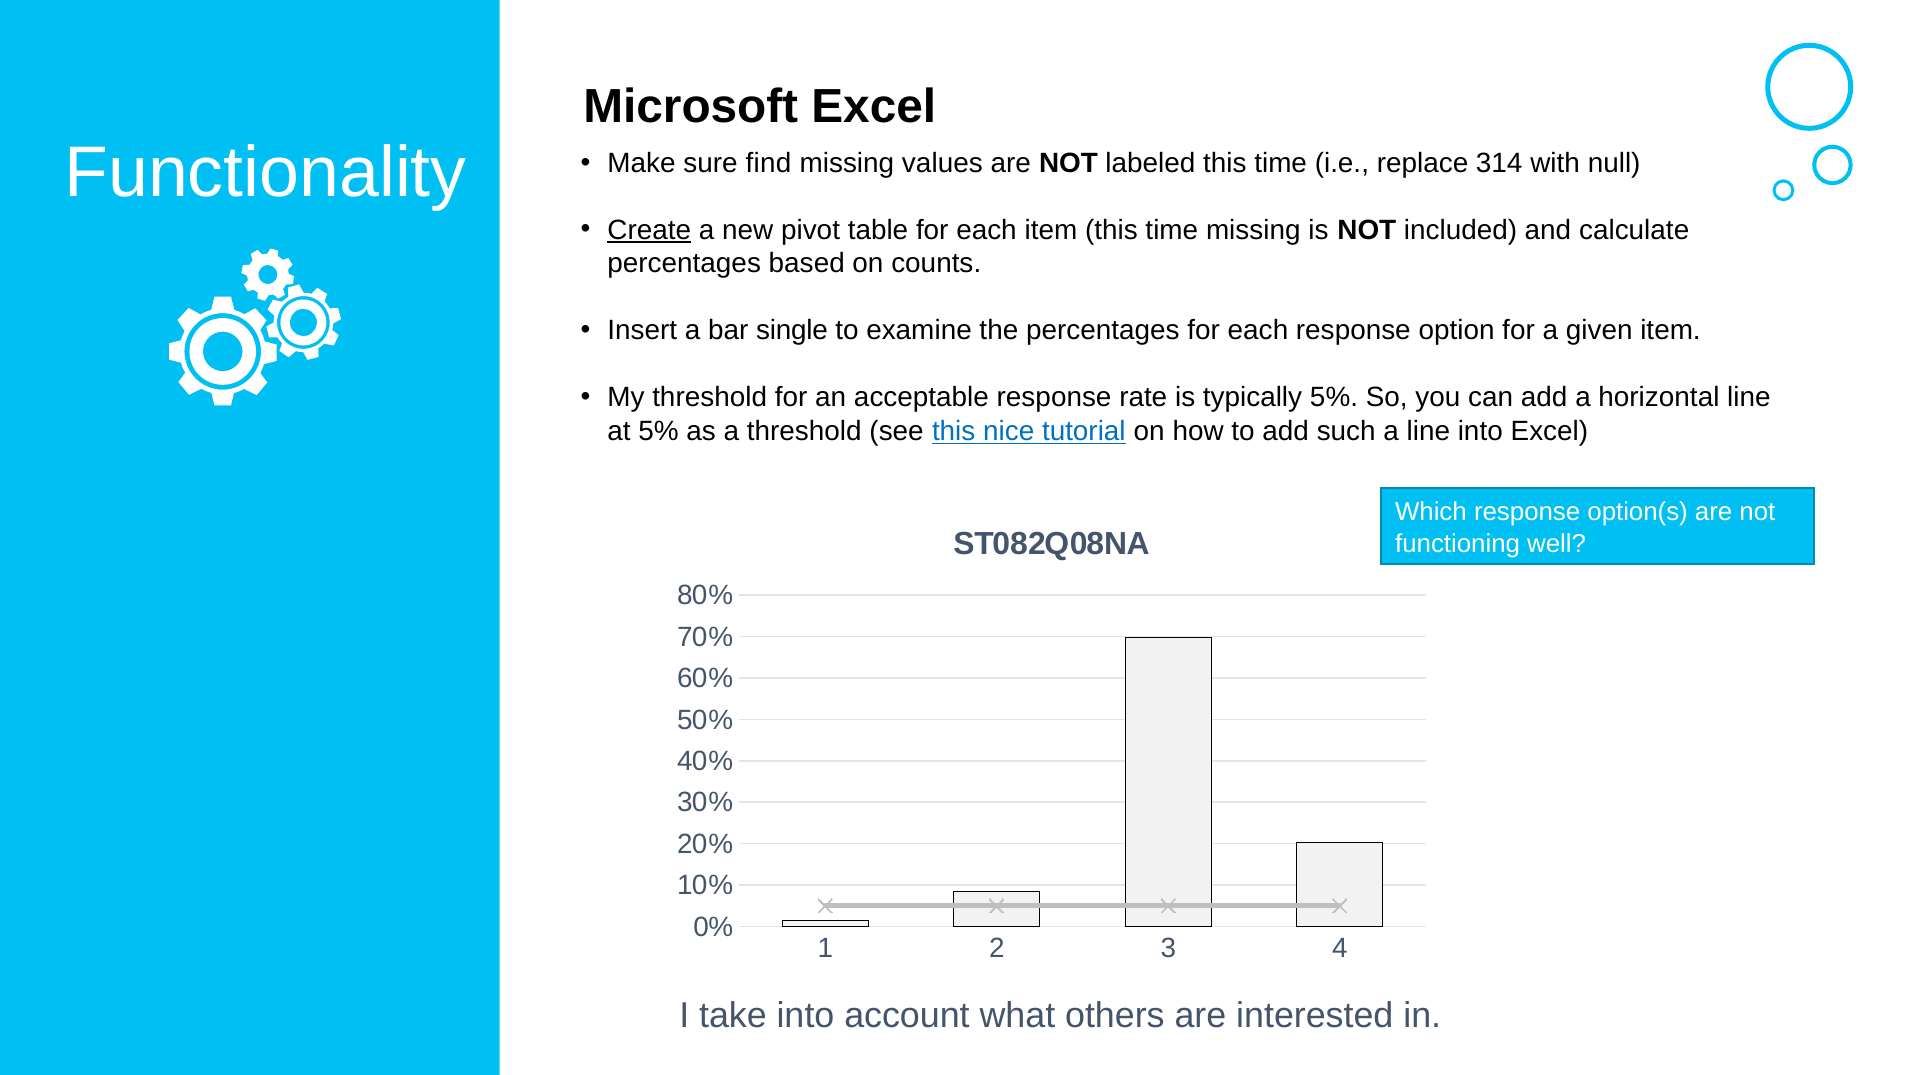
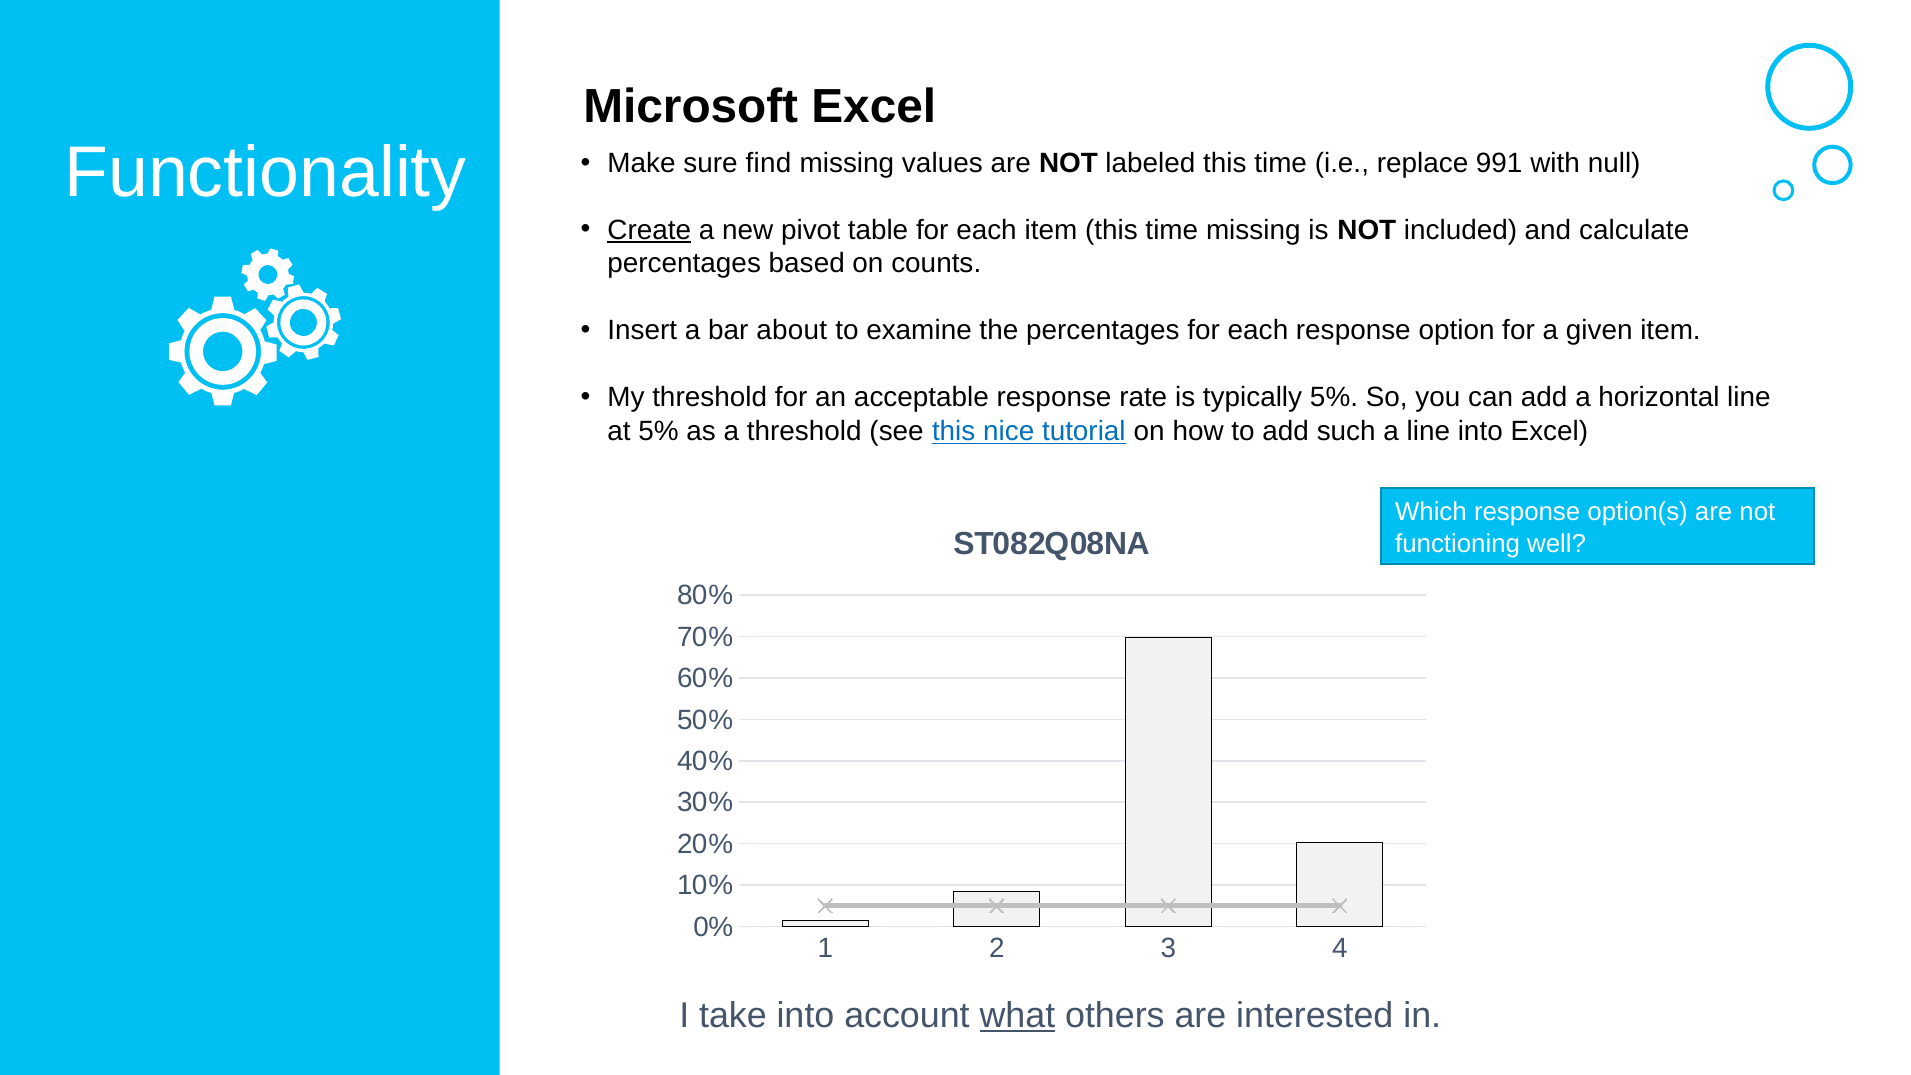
314: 314 -> 991
single: single -> about
what underline: none -> present
